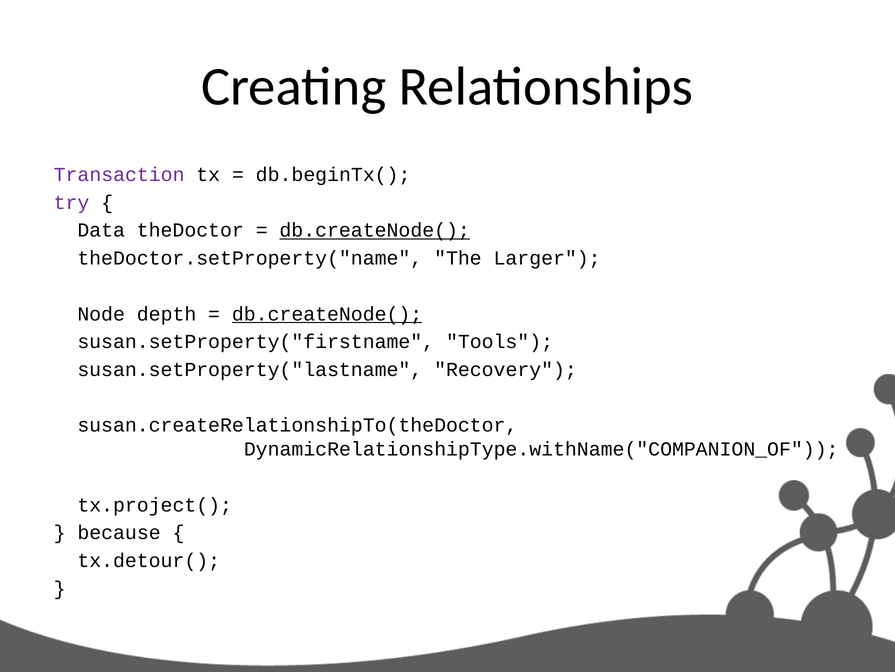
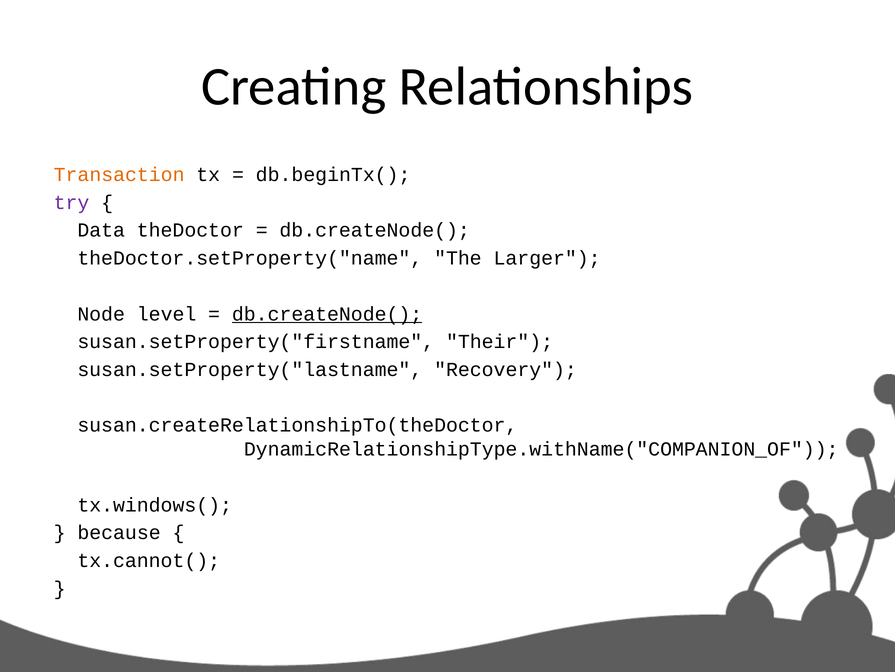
Transaction colour: purple -> orange
db.createNode( at (375, 230) underline: present -> none
depth: depth -> level
Tools: Tools -> Their
tx.project(: tx.project( -> tx.windows(
tx.detour(: tx.detour( -> tx.cannot(
